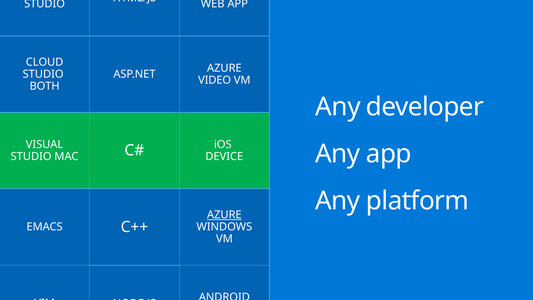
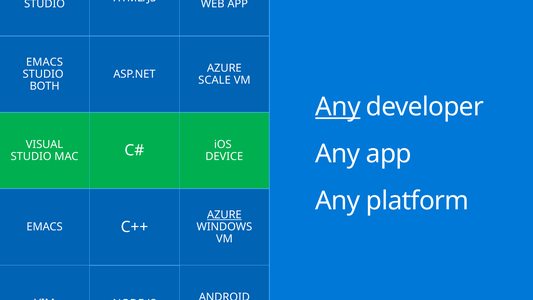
CLOUD at (45, 62): CLOUD -> EMACS
VIDEO: VIDEO -> SCALE
Any at (338, 107) underline: none -> present
